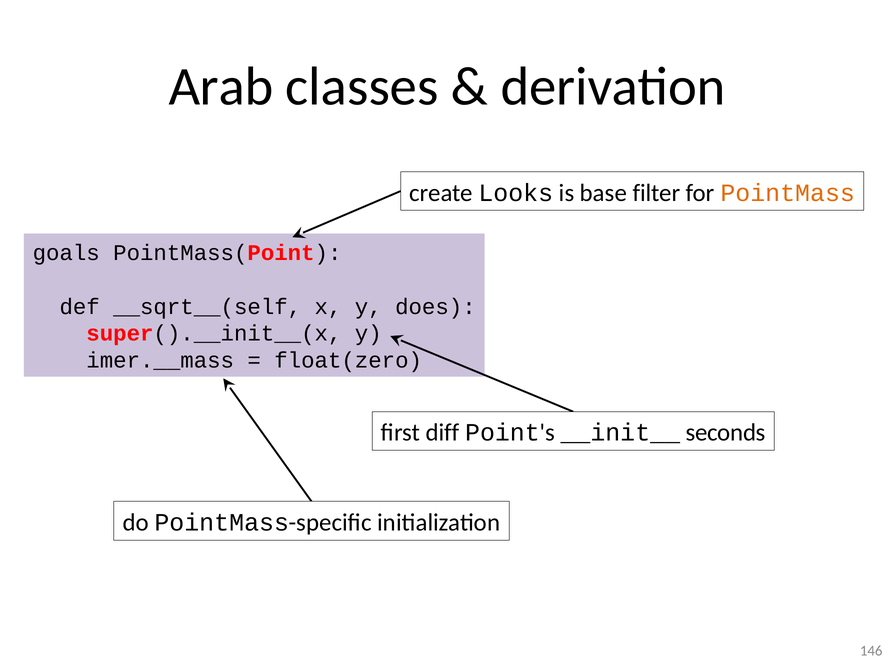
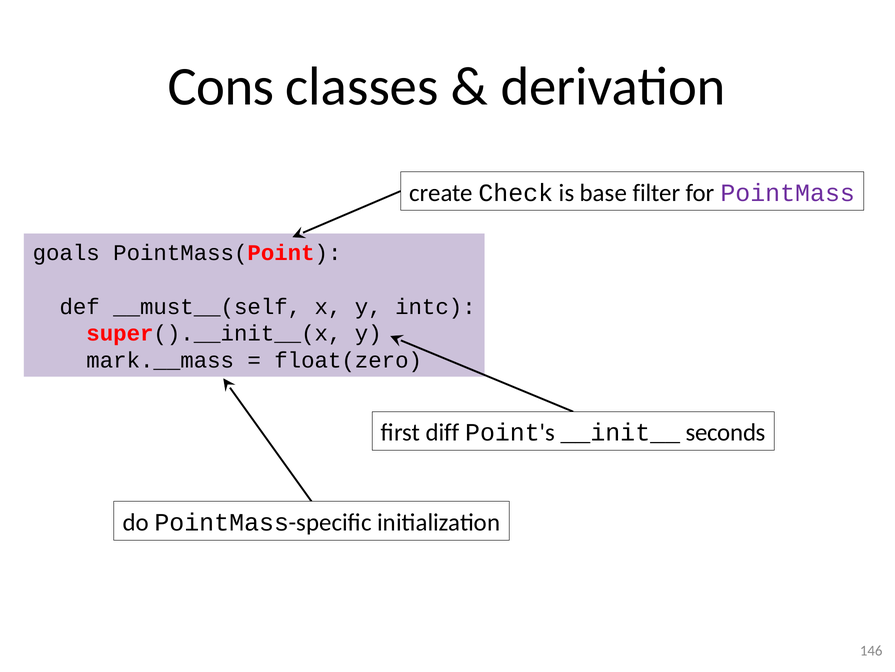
Arab: Arab -> Cons
Looks: Looks -> Check
PointMass colour: orange -> purple
__sqrt__(self: __sqrt__(self -> __must__(self
does: does -> intc
imer.__mass: imer.__mass -> mark.__mass
